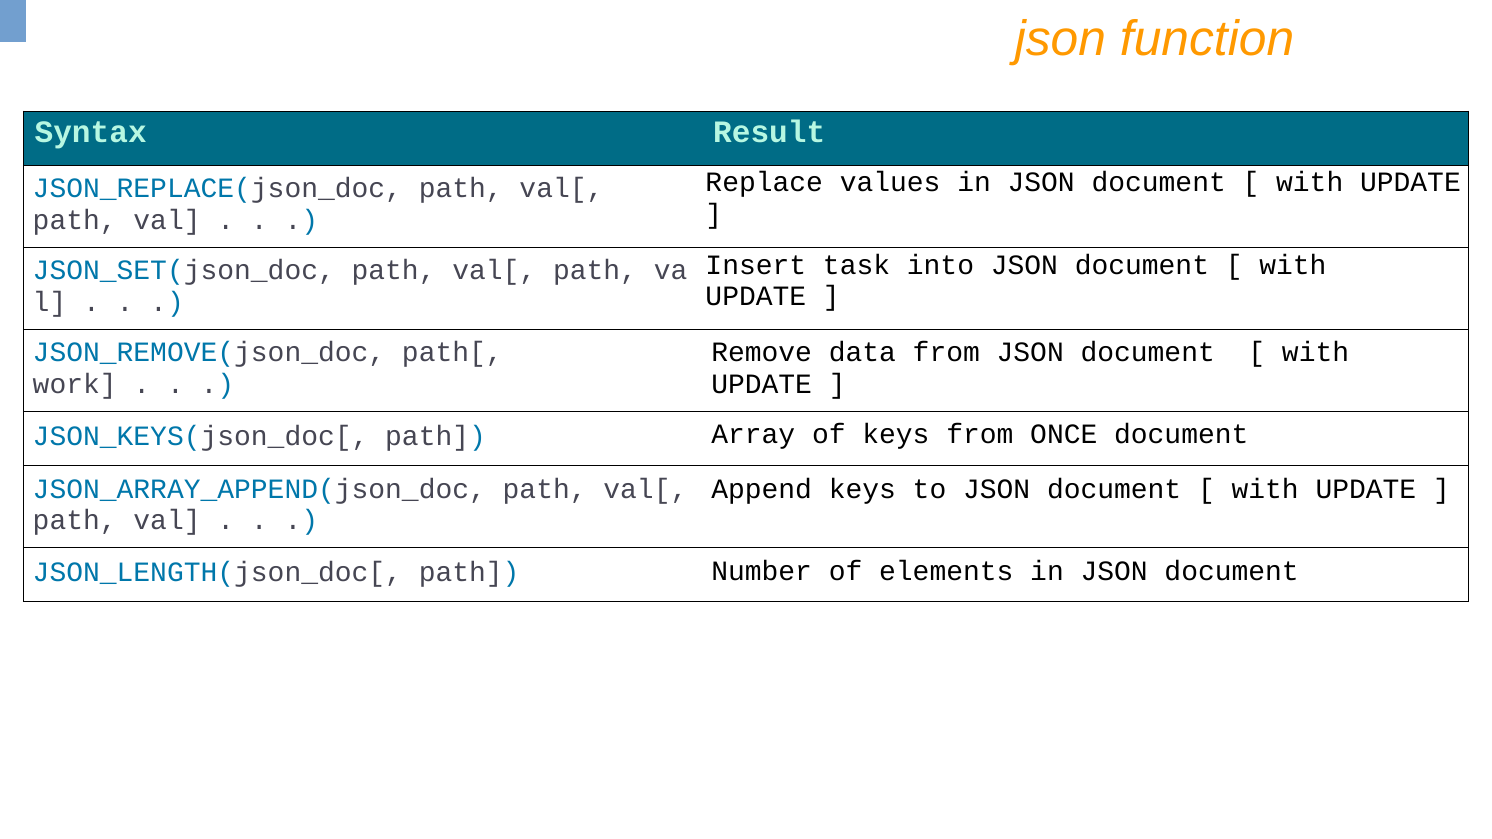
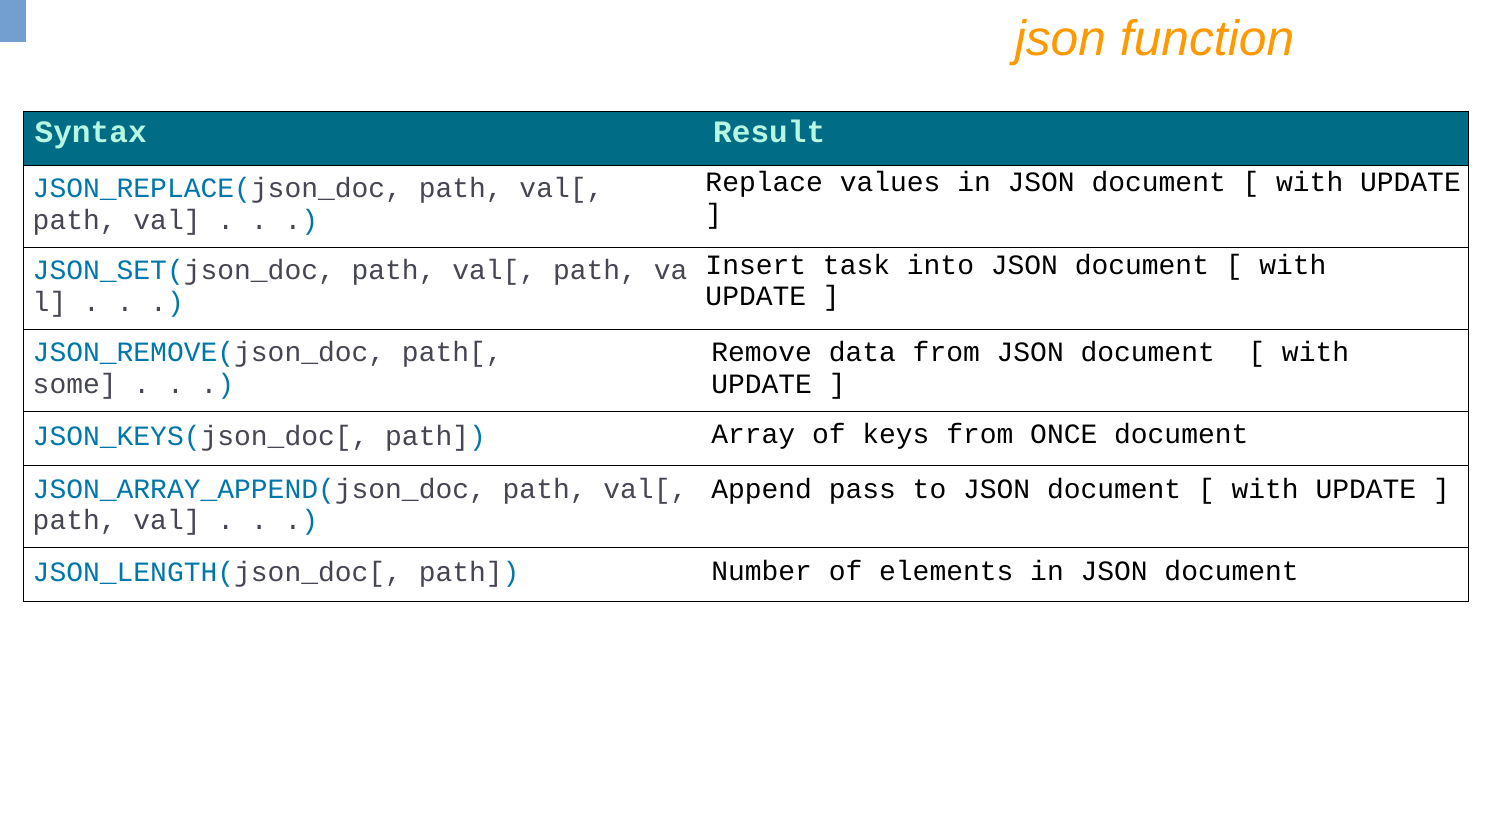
work: work -> some
Append keys: keys -> pass
